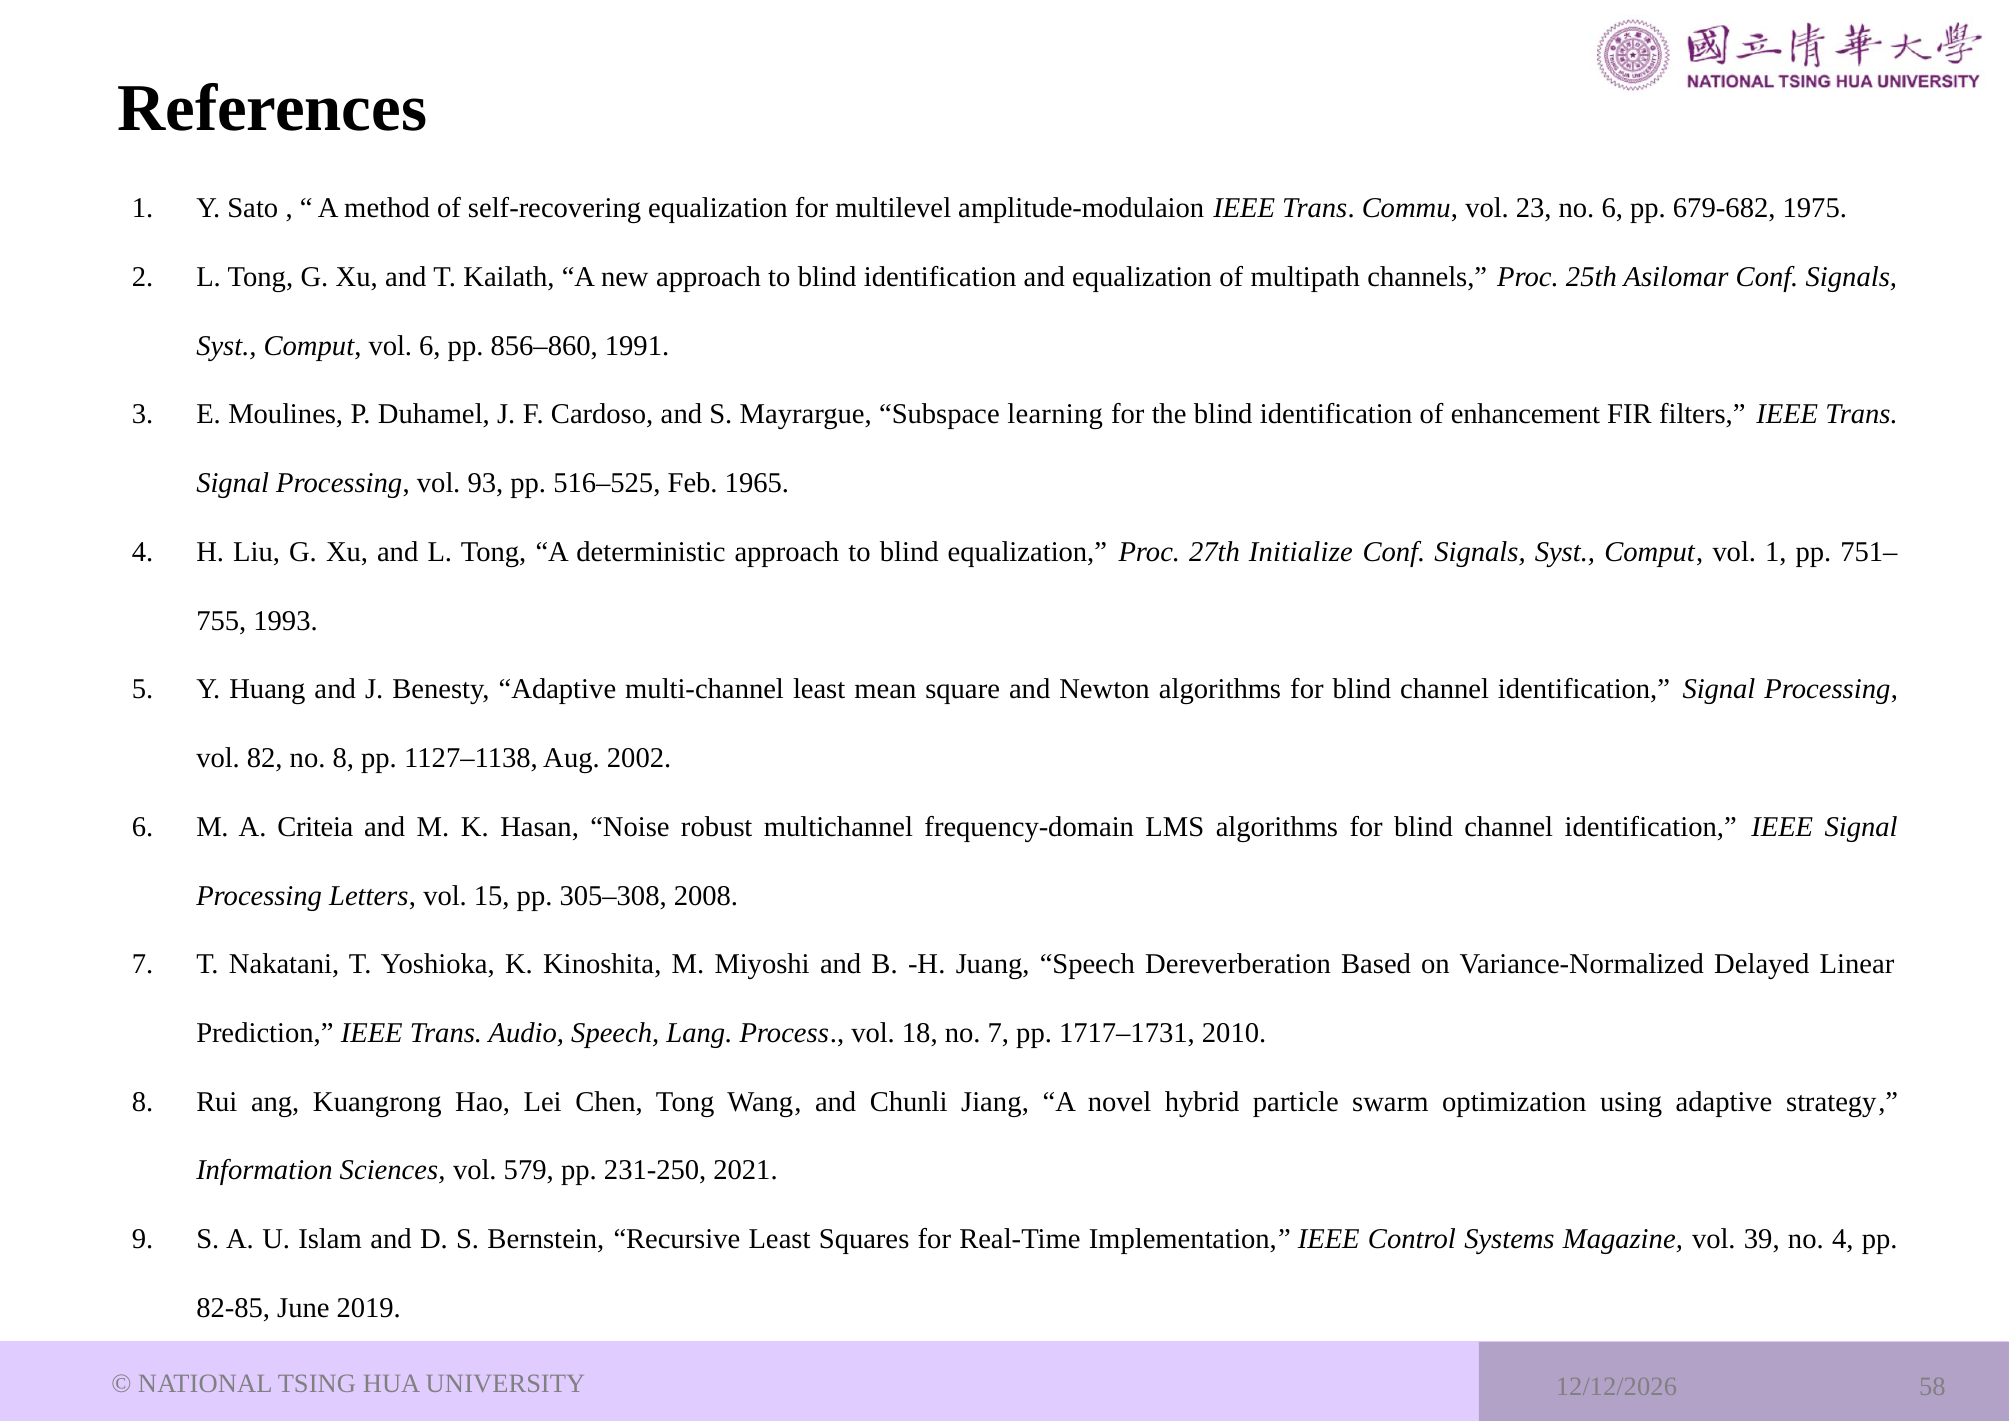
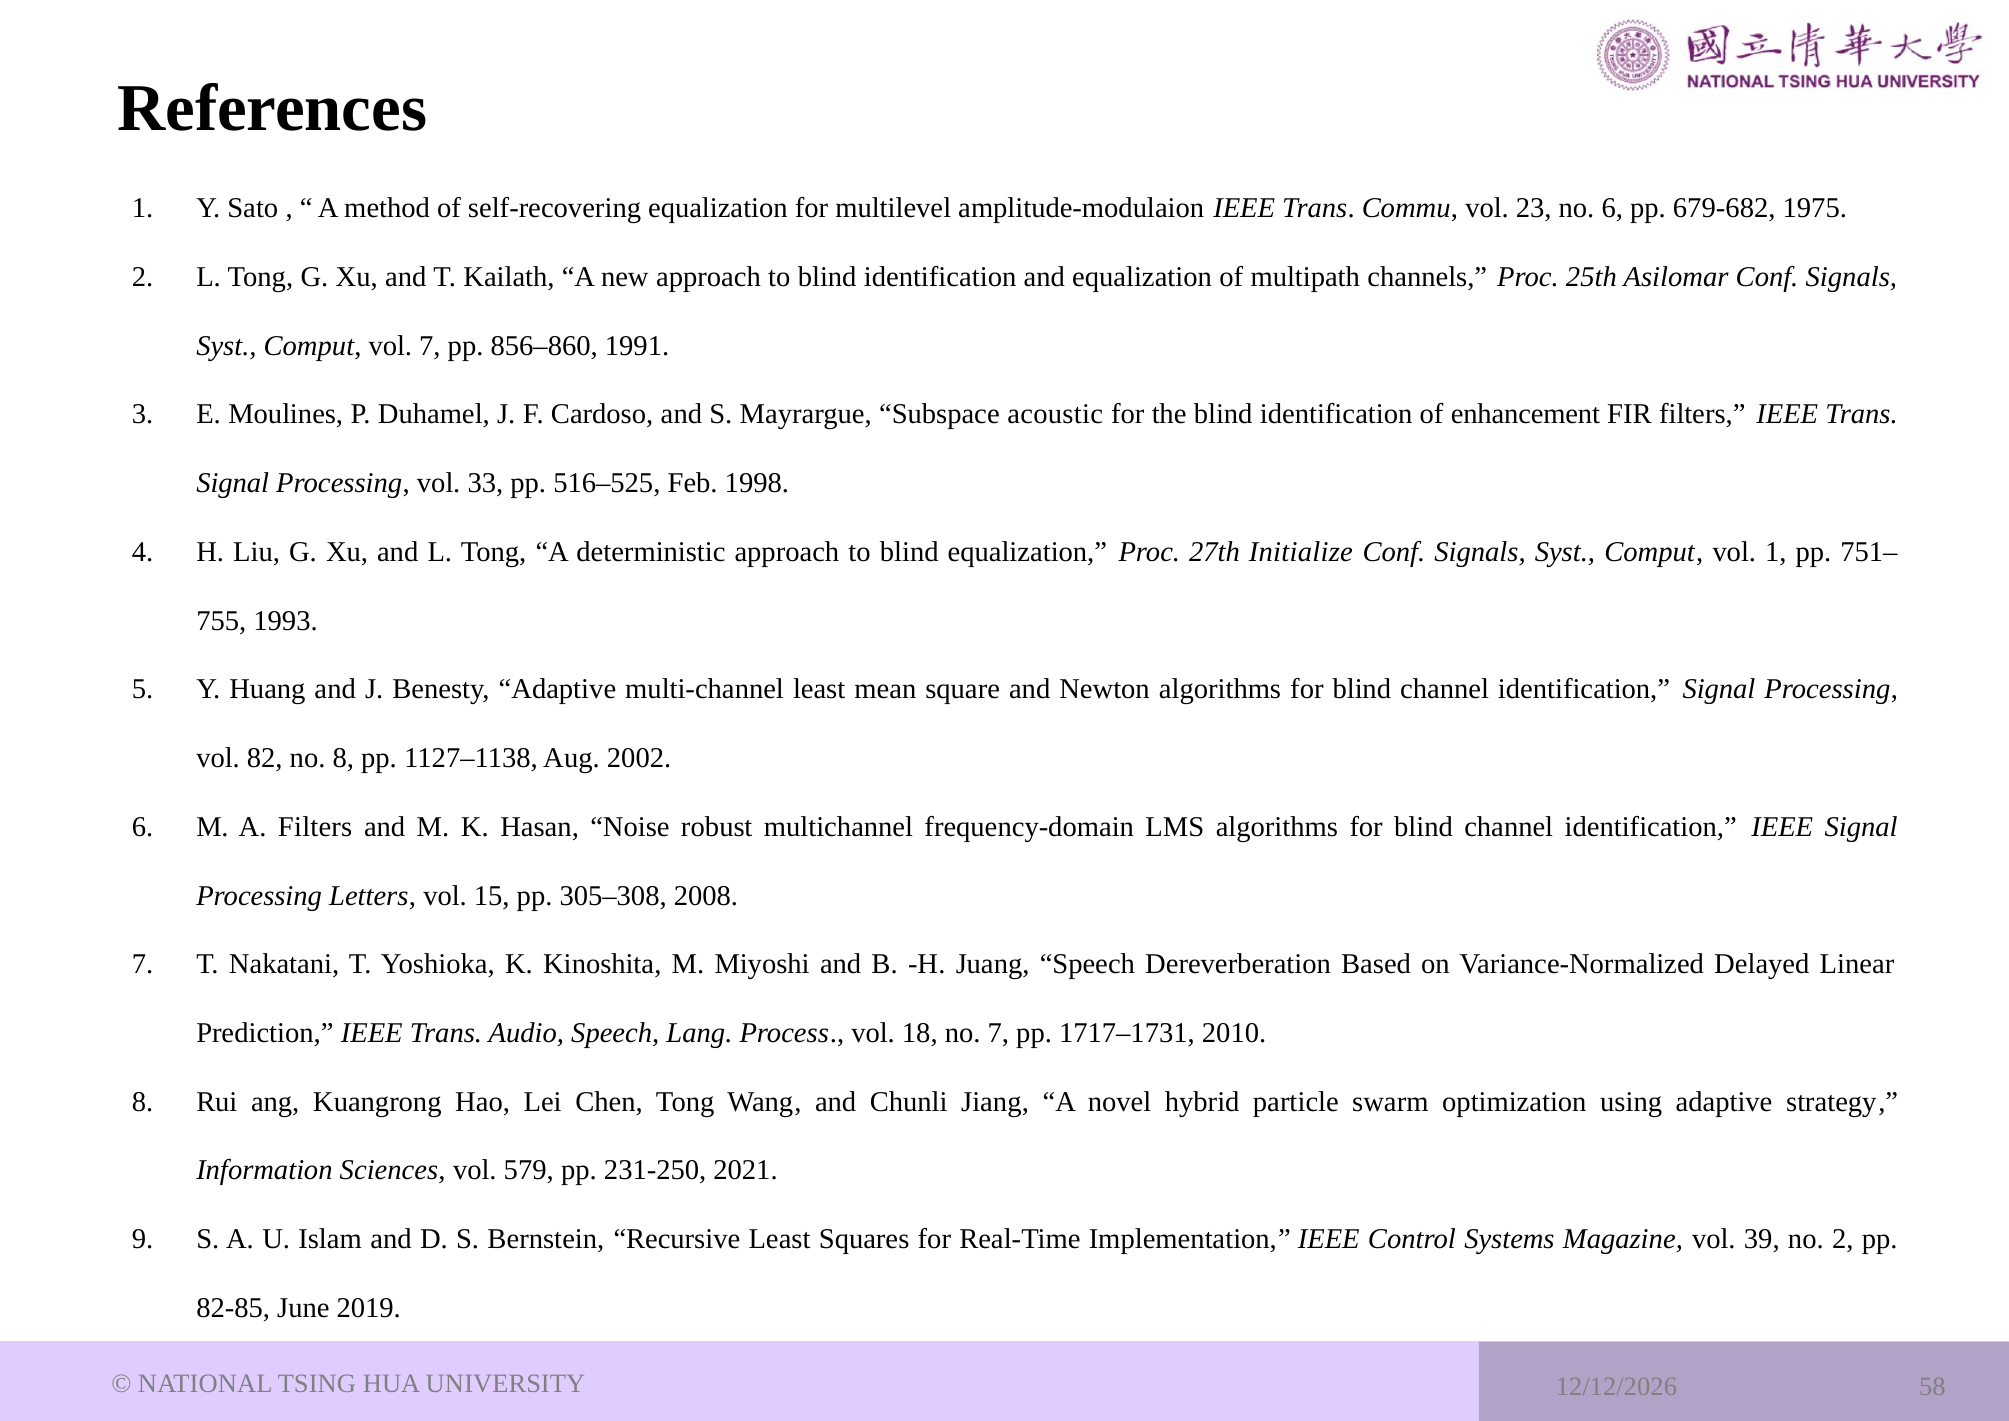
vol 6: 6 -> 7
learning: learning -> acoustic
93: 93 -> 33
1965: 1965 -> 1998
A Criteia: Criteia -> Filters
no 4: 4 -> 2
